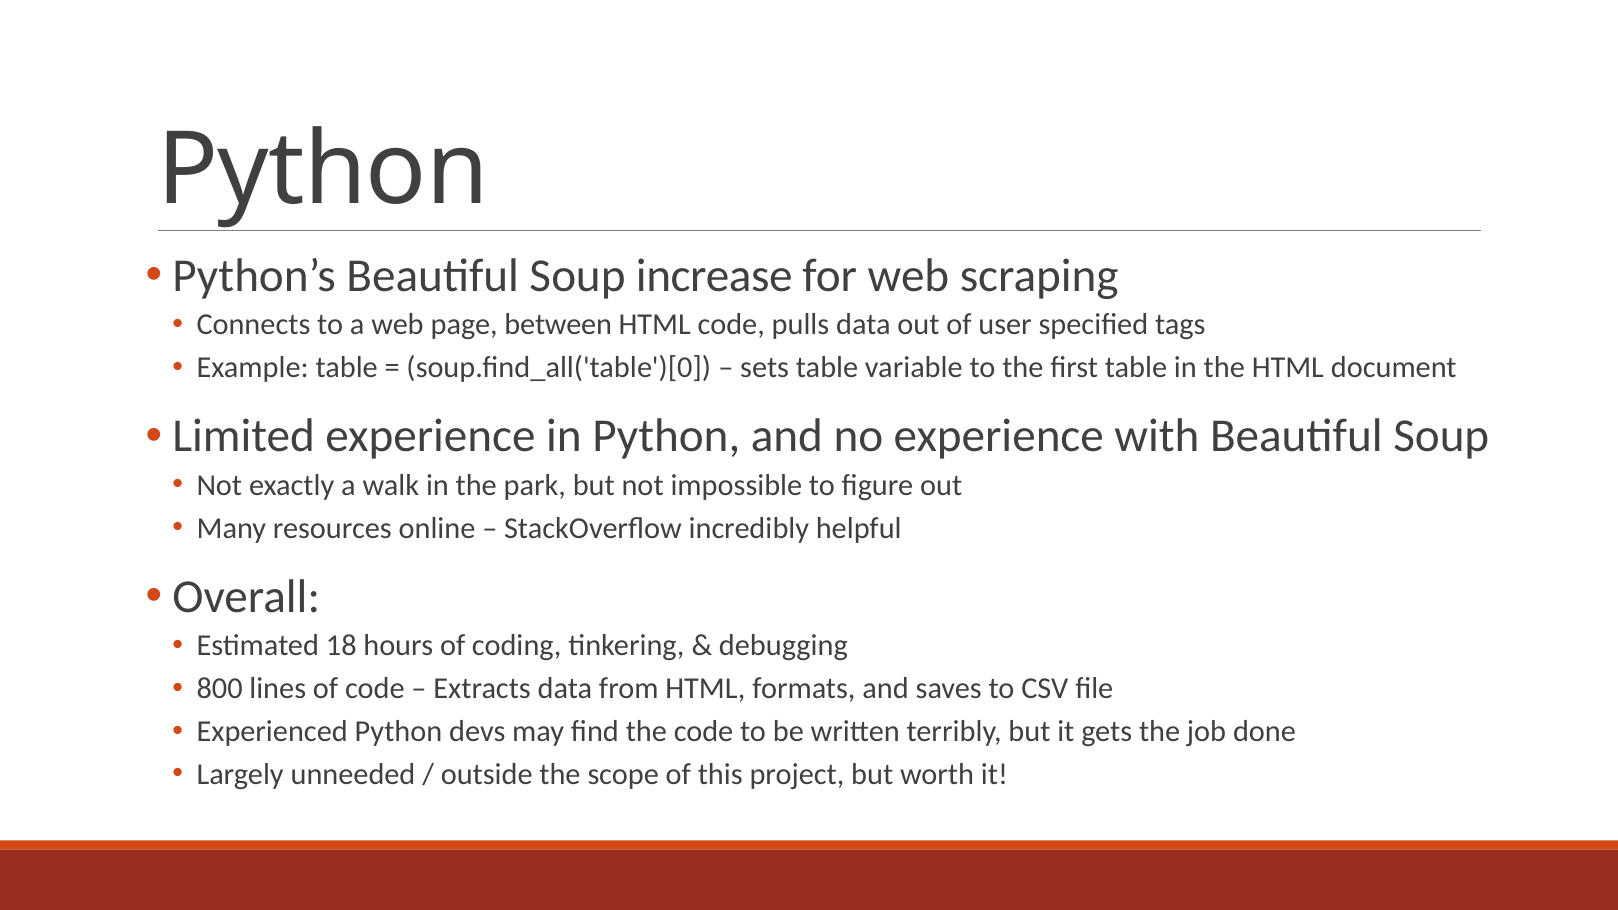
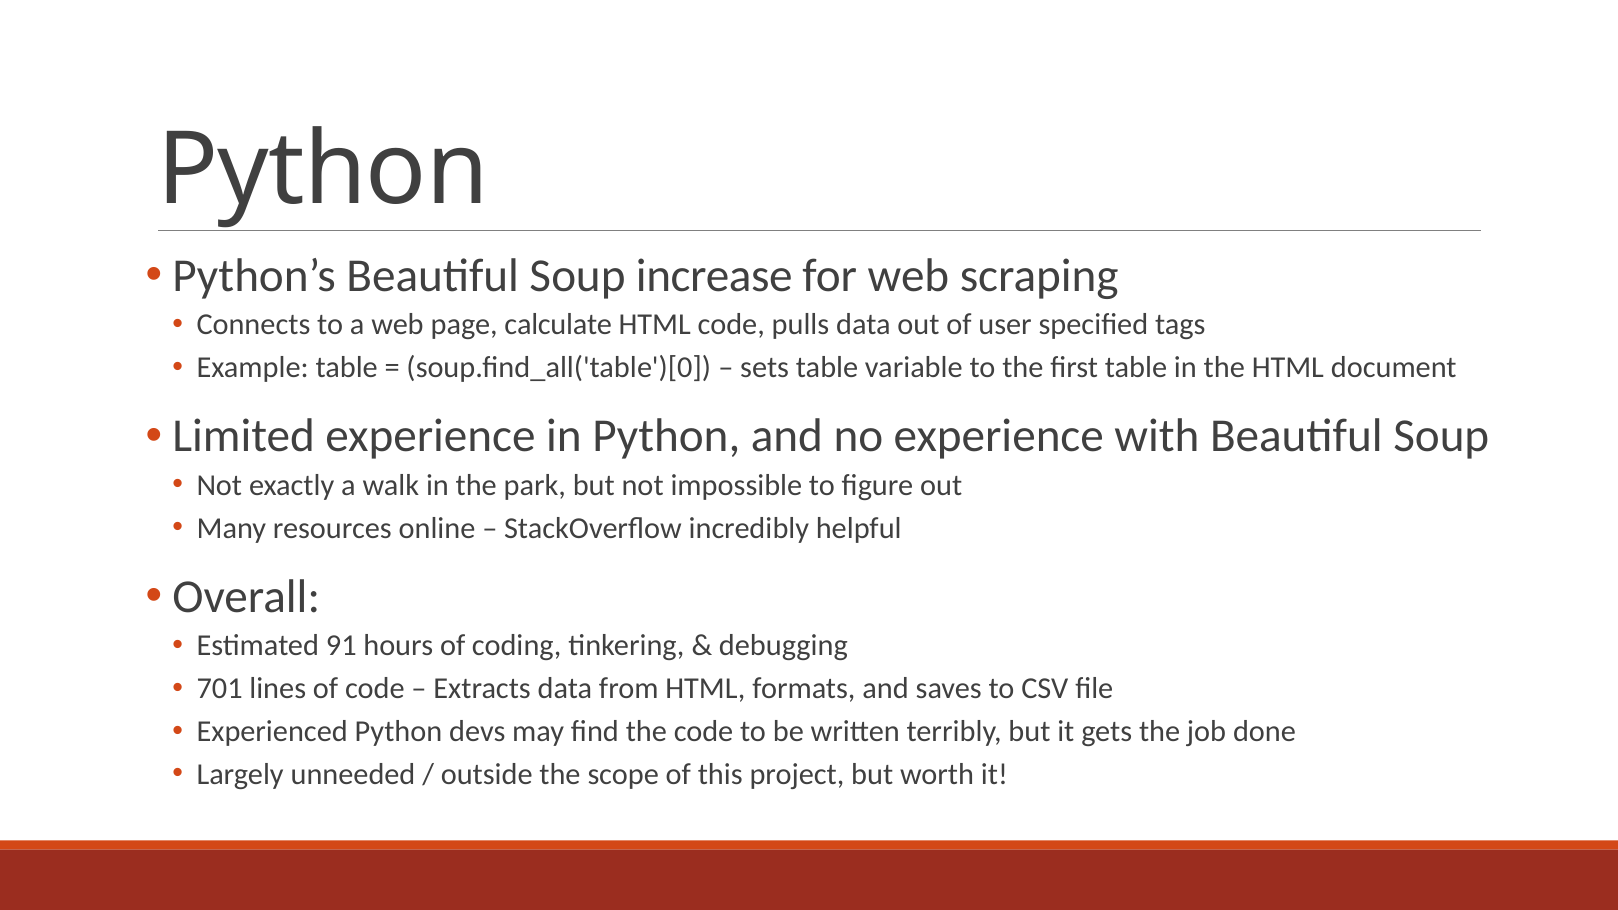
between: between -> calculate
18: 18 -> 91
800: 800 -> 701
